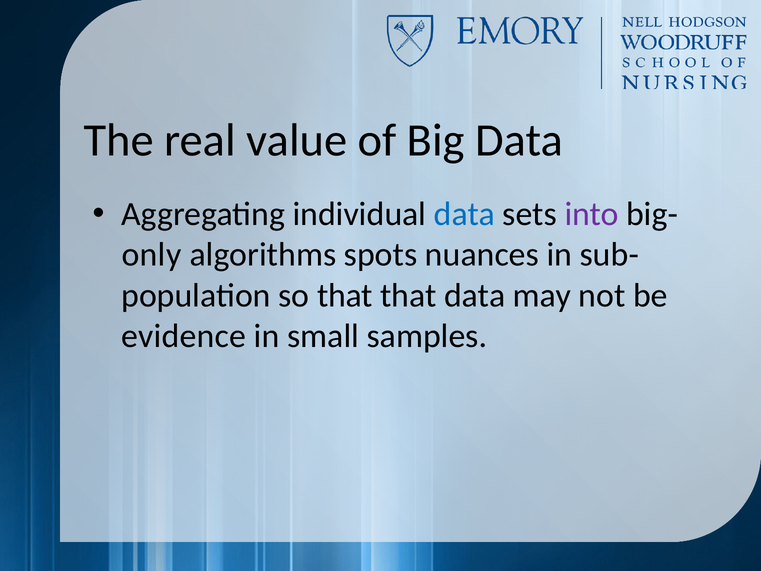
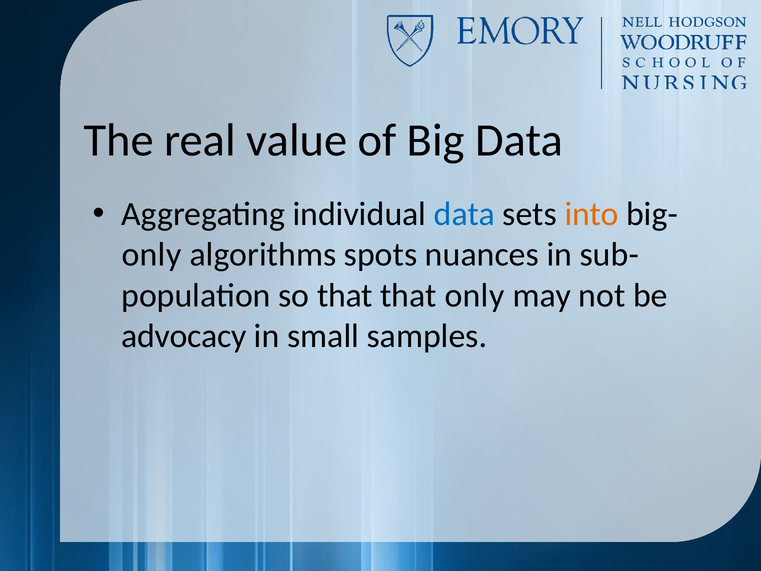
into colour: purple -> orange
that data: data -> only
evidence: evidence -> advocacy
